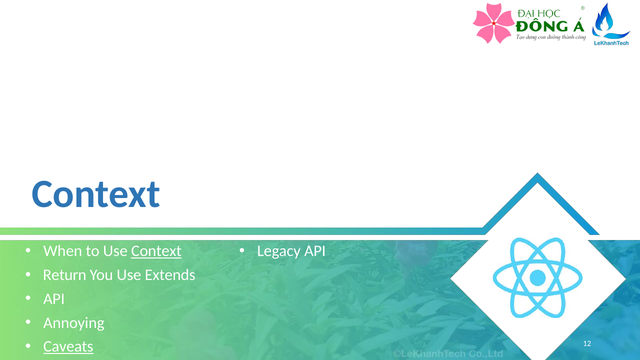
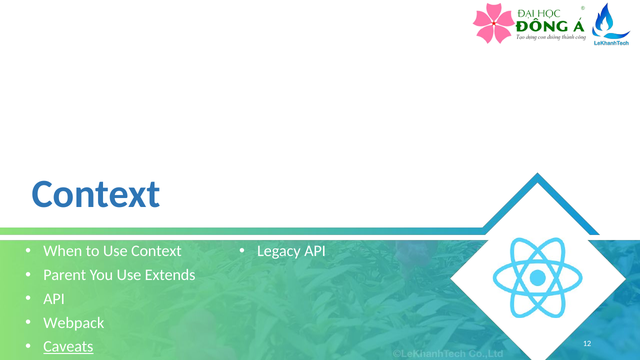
Context at (156, 251) underline: present -> none
Return: Return -> Parent
Annoying: Annoying -> Webpack
